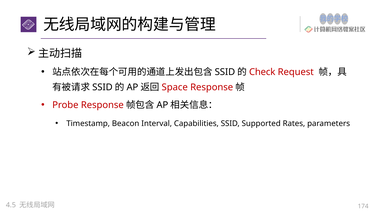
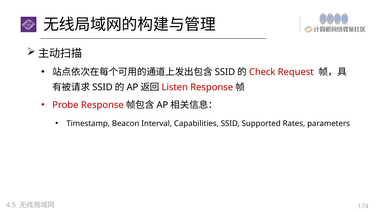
Space: Space -> Listen
